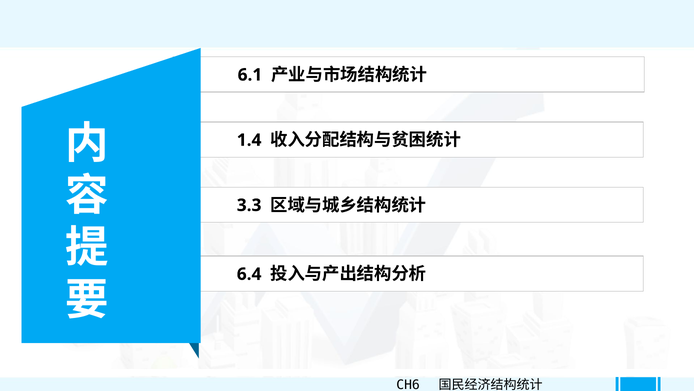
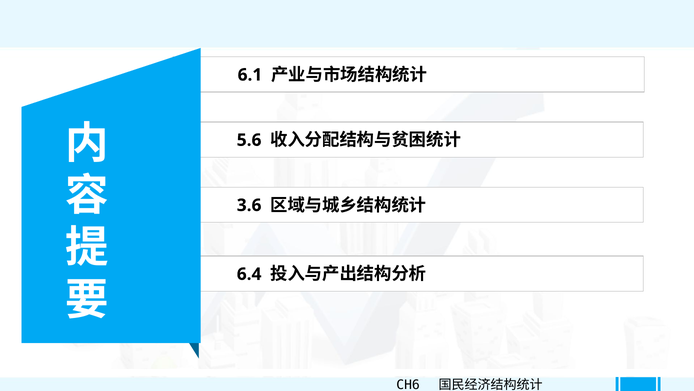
1.4: 1.4 -> 5.6
3.3: 3.3 -> 3.6
